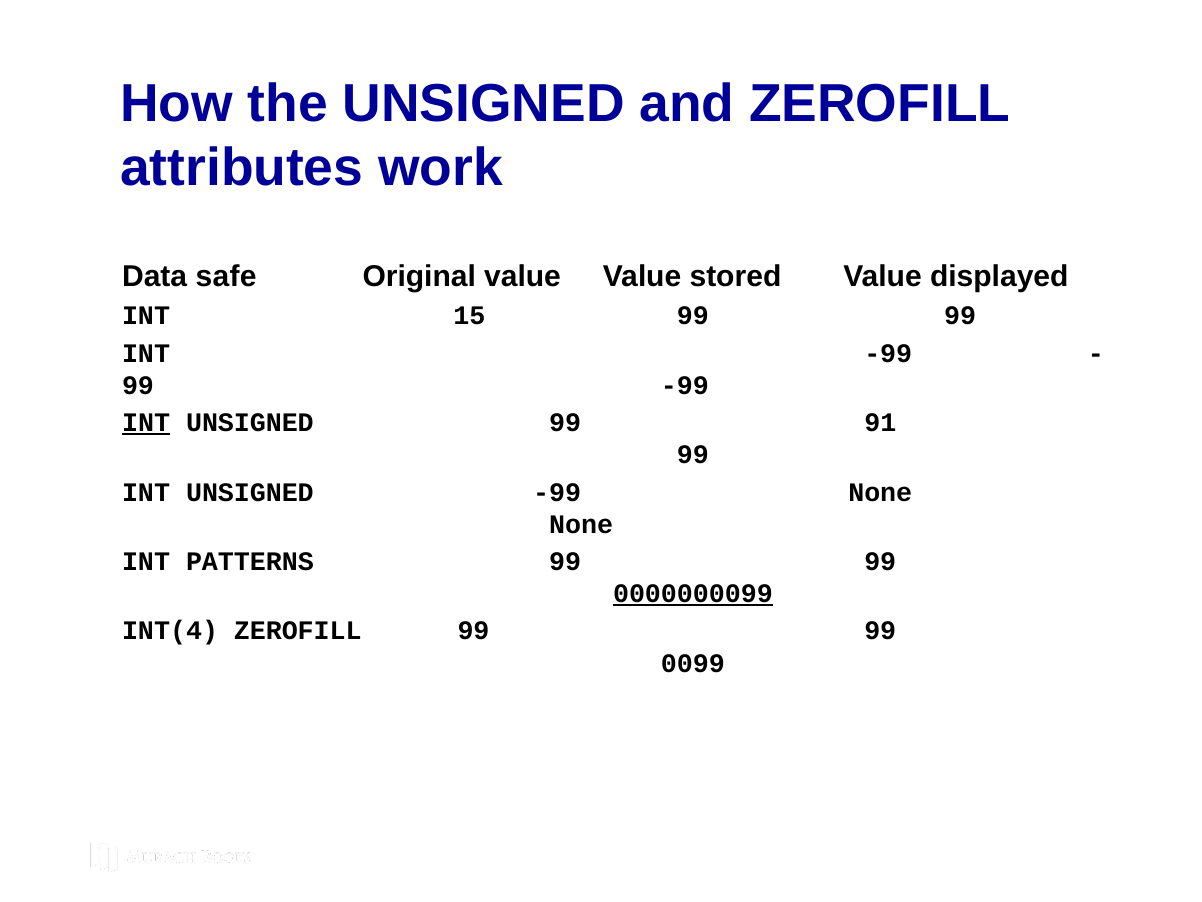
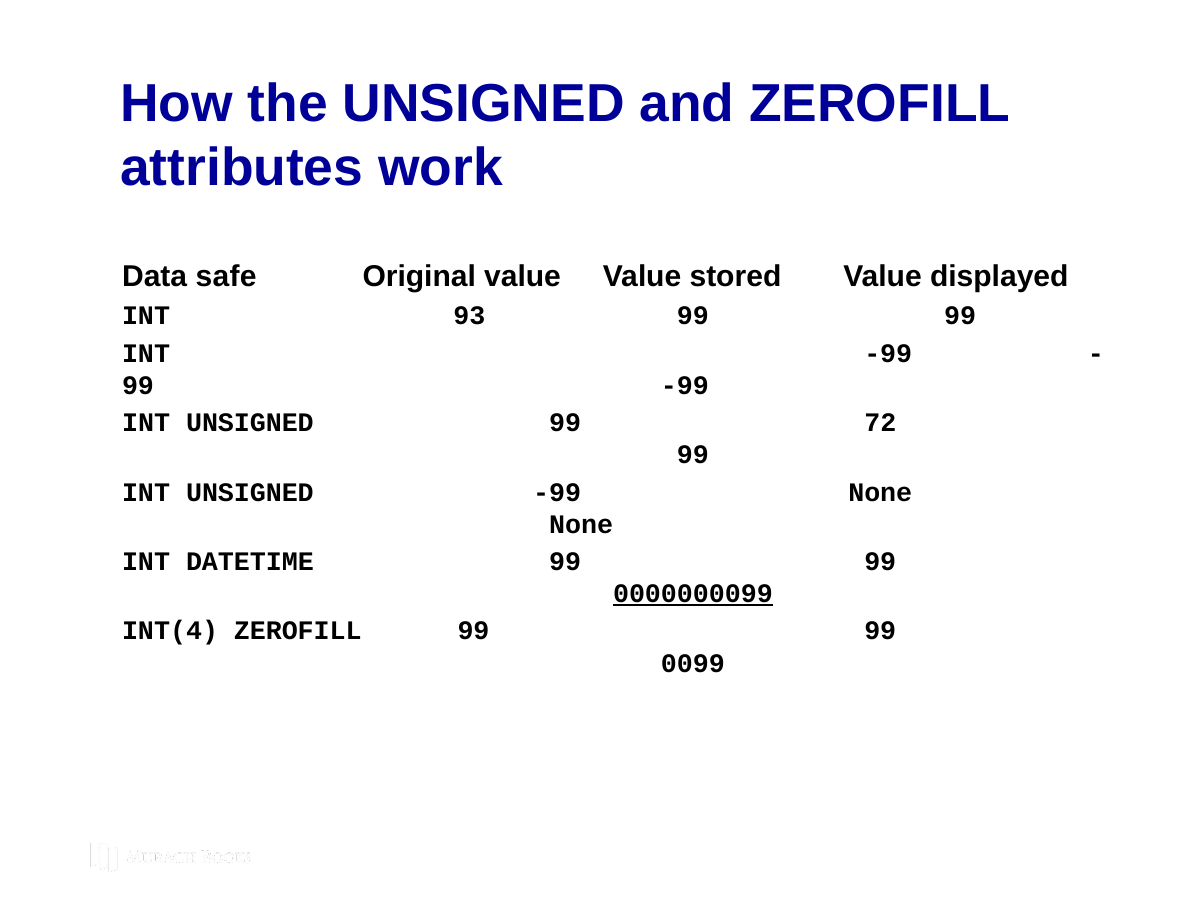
15: 15 -> 93
INT at (146, 423) underline: present -> none
91: 91 -> 72
PATTERNS: PATTERNS -> DATETIME
